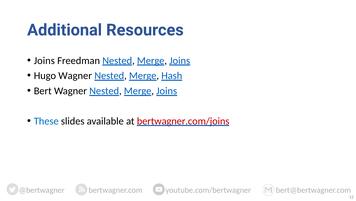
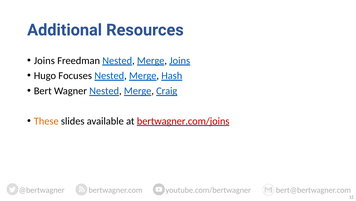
Hugo Wagner: Wagner -> Focuses
Wagner Nested Merge Joins: Joins -> Craig
These colour: blue -> orange
